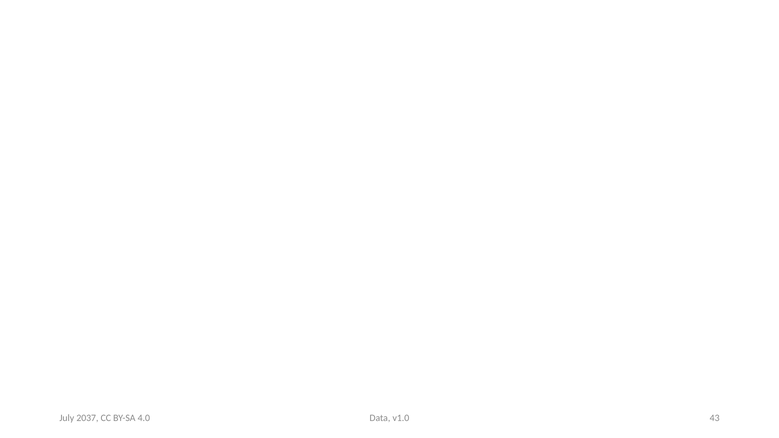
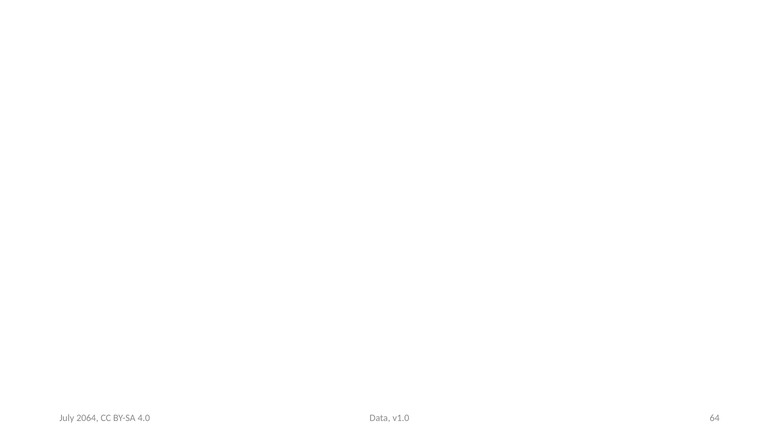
43: 43 -> 64
2037: 2037 -> 2064
